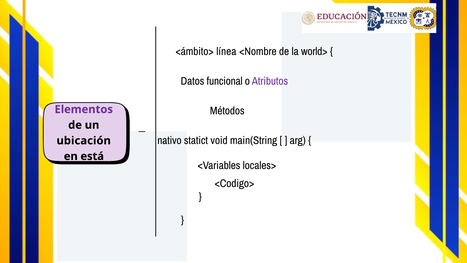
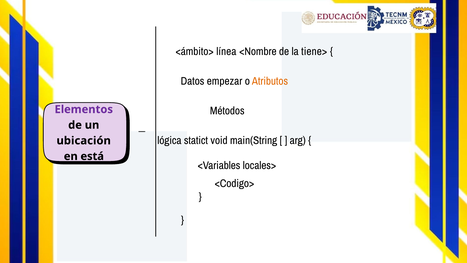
world>: world> -> tiene>
funcional: funcional -> empezar
Atributos colour: purple -> orange
nativo: nativo -> lógica
